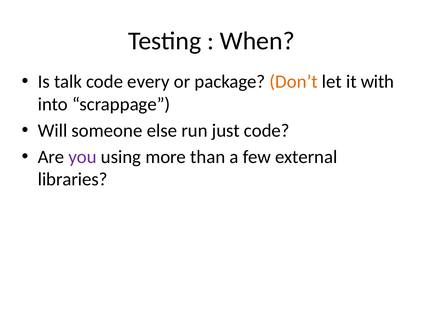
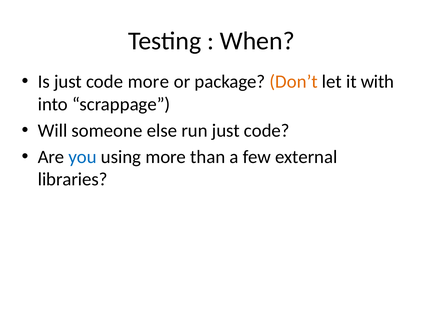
Is talk: talk -> just
code every: every -> more
you colour: purple -> blue
